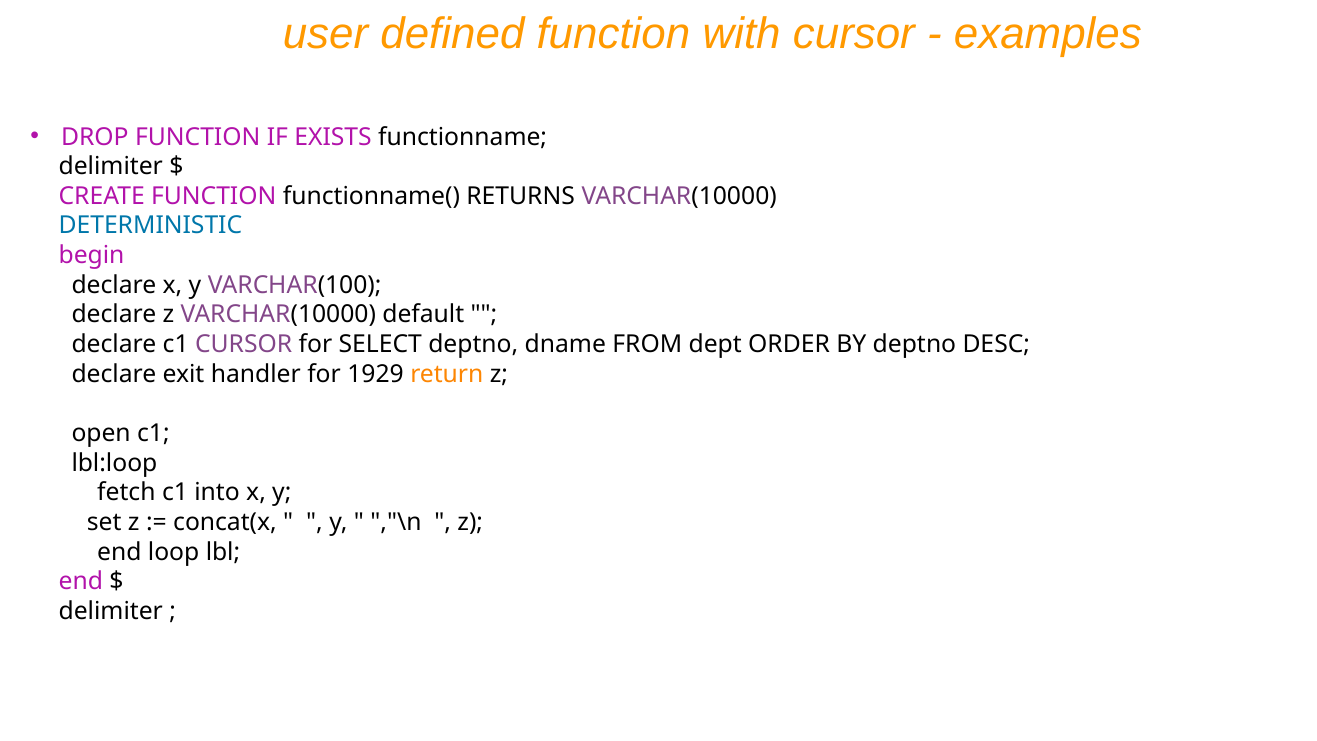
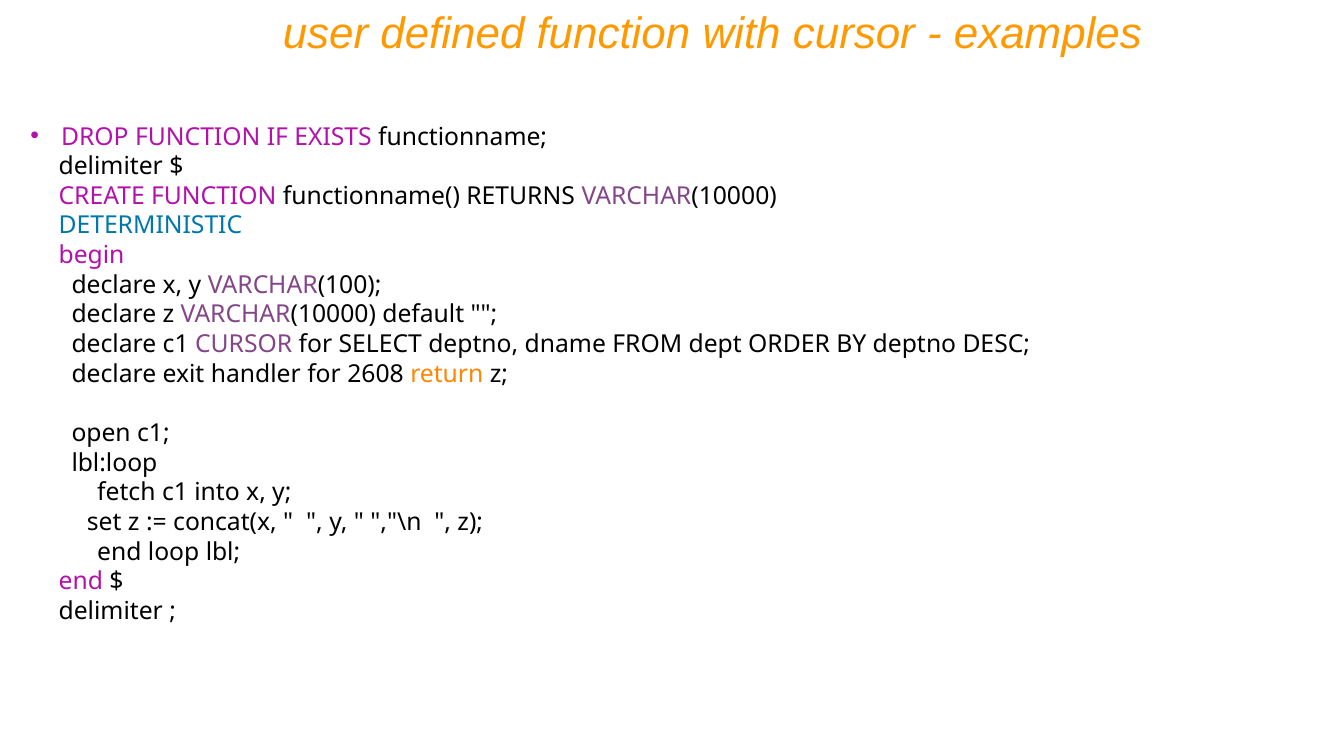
1929: 1929 -> 2608
